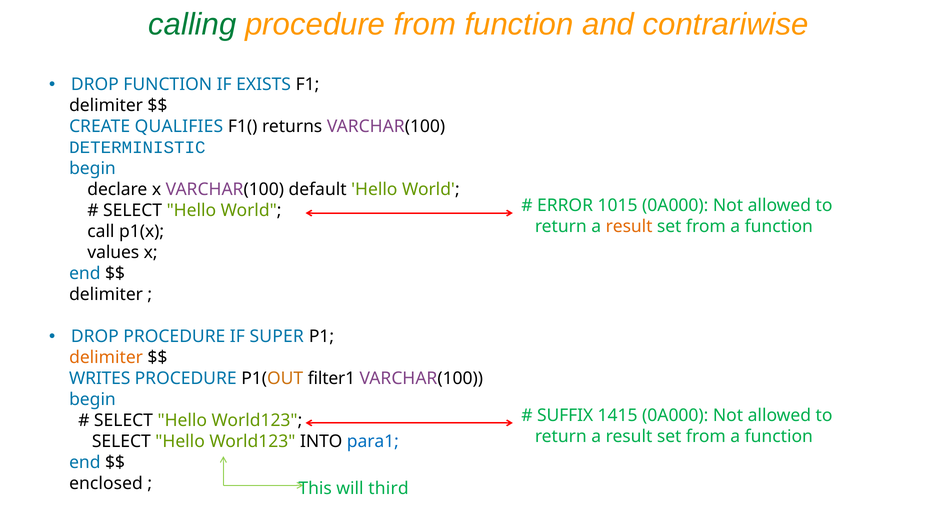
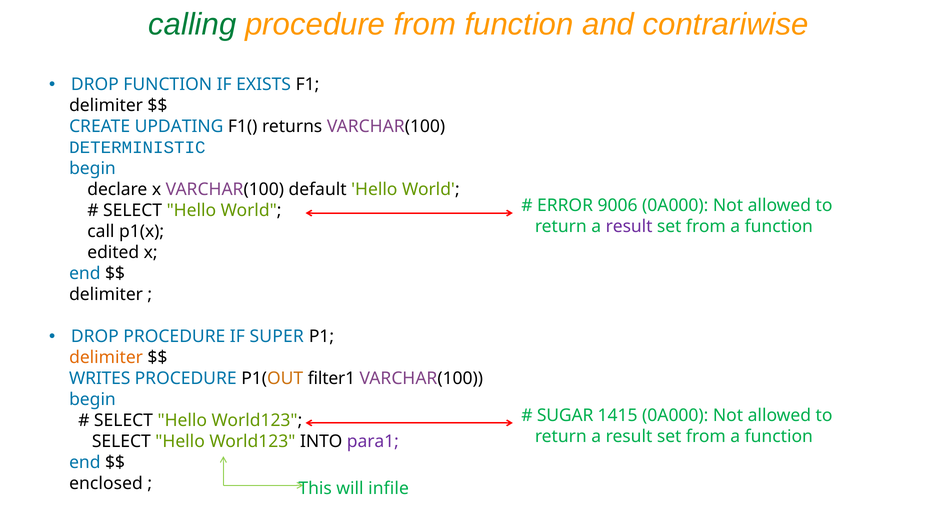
QUALIFIES: QUALIFIES -> UPDATING
1015: 1015 -> 9006
result at (629, 227) colour: orange -> purple
values: values -> edited
SUFFIX: SUFFIX -> SUGAR
para1 colour: blue -> purple
third: third -> infile
